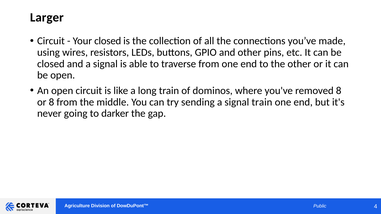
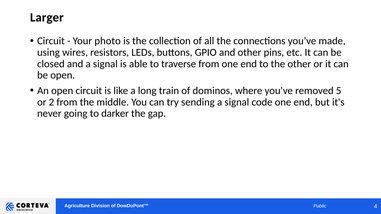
Your closed: closed -> photo
removed 8: 8 -> 5
or 8: 8 -> 2
signal train: train -> code
